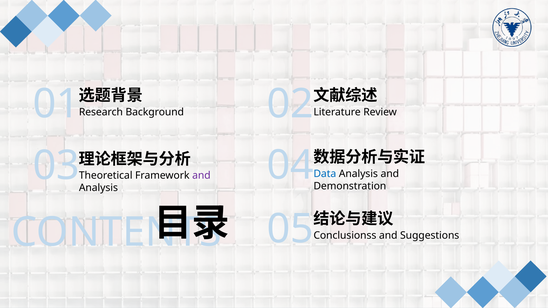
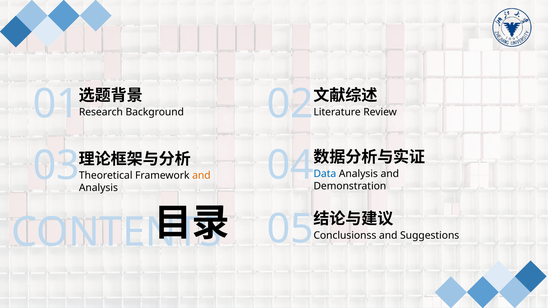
and at (201, 176) colour: purple -> orange
